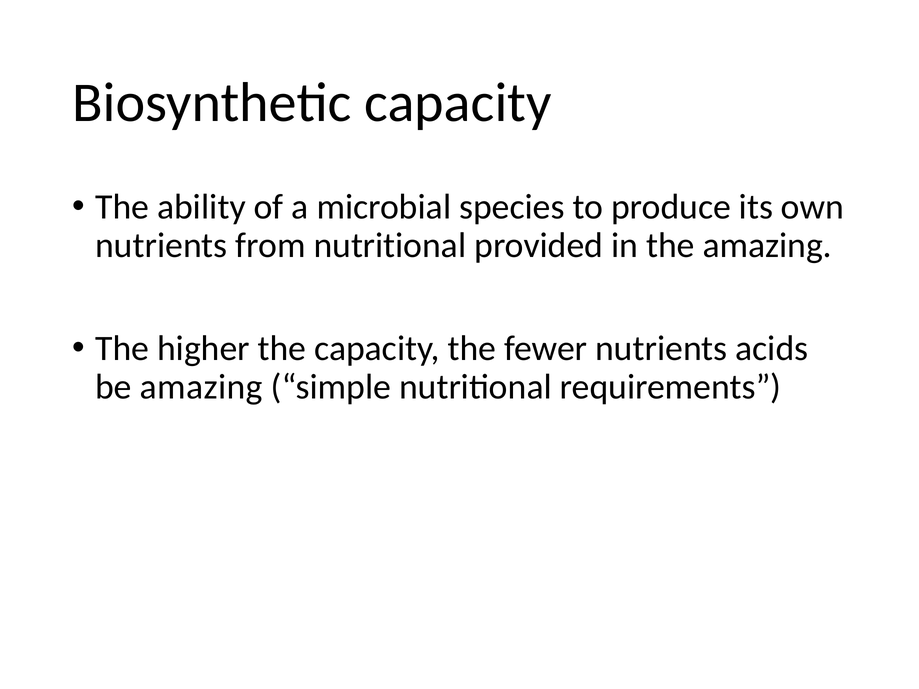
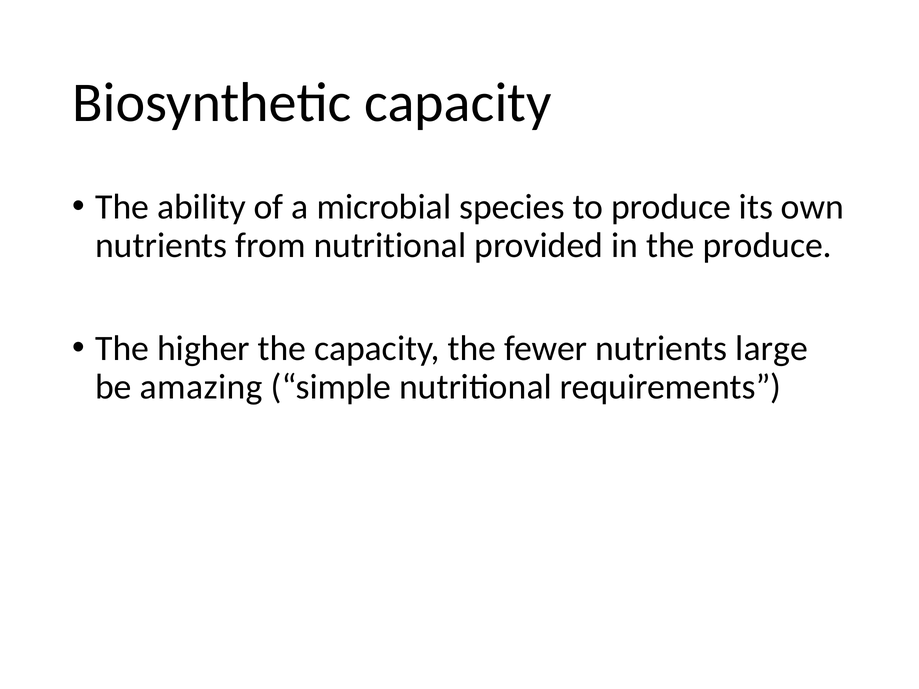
the amazing: amazing -> produce
acids: acids -> large
